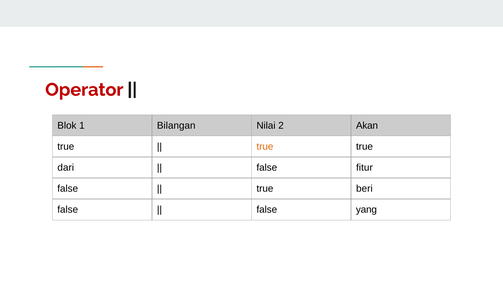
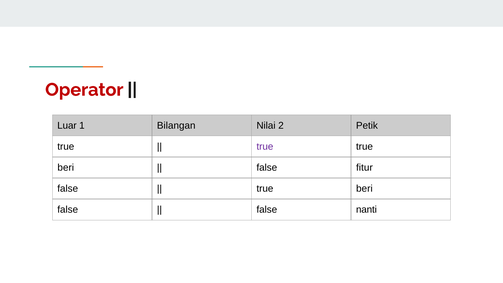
Blok: Blok -> Luar
Akan: Akan -> Petik
true at (265, 147) colour: orange -> purple
dari at (66, 168): dari -> beri
yang: yang -> nanti
